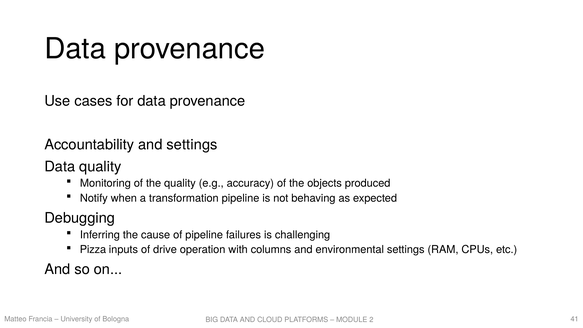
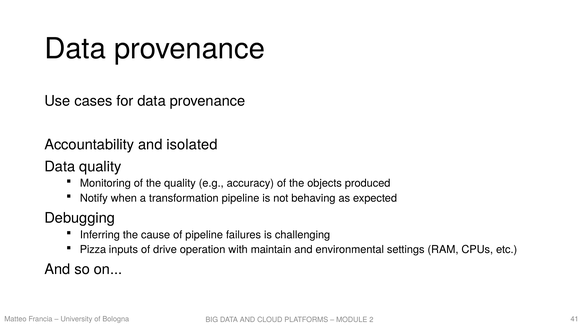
and settings: settings -> isolated
columns: columns -> maintain
